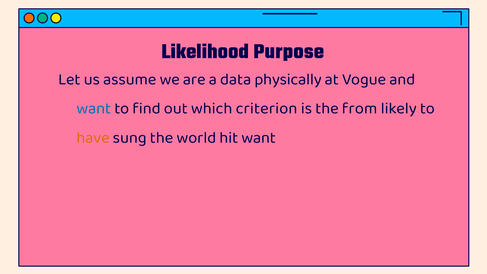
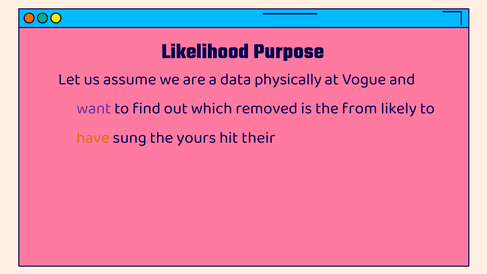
want at (94, 108) colour: blue -> purple
criterion: criterion -> removed
world: world -> yours
hit want: want -> their
